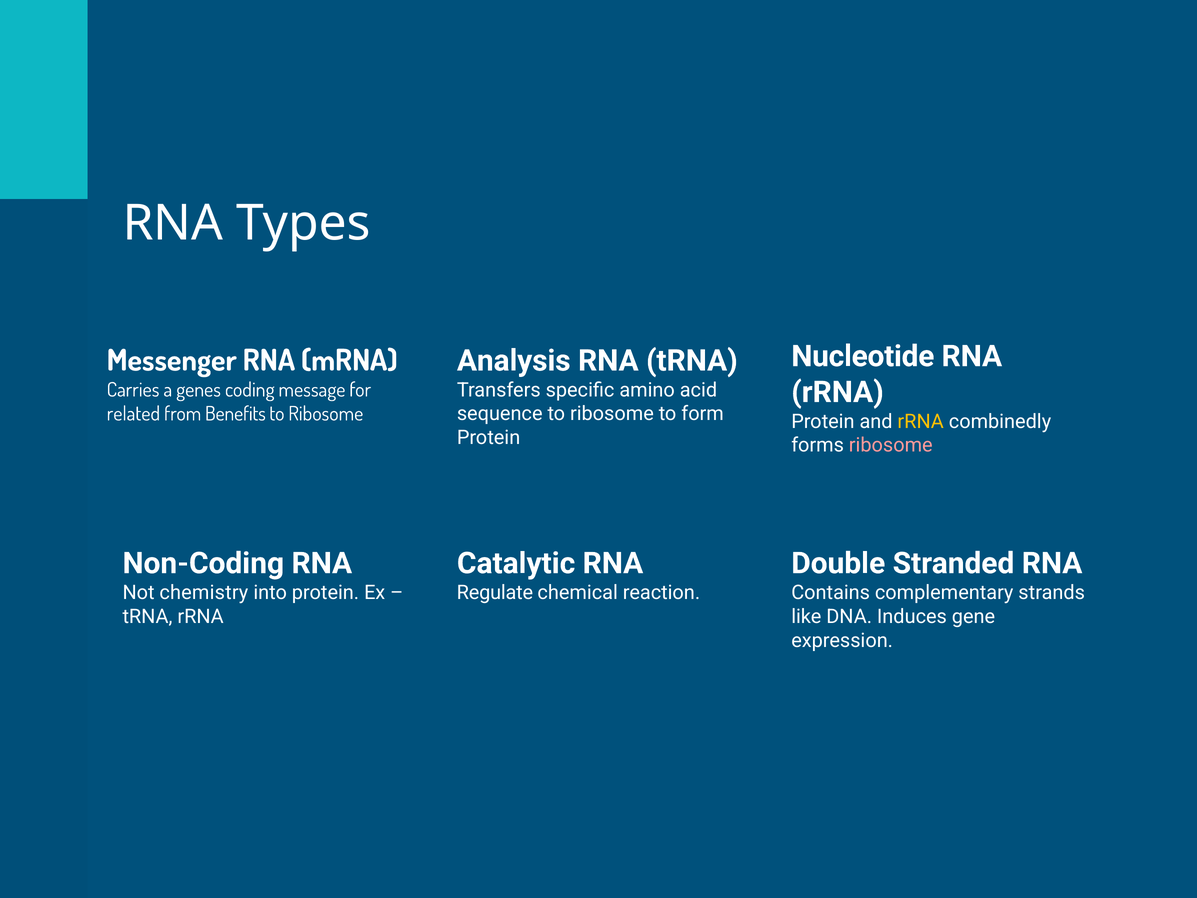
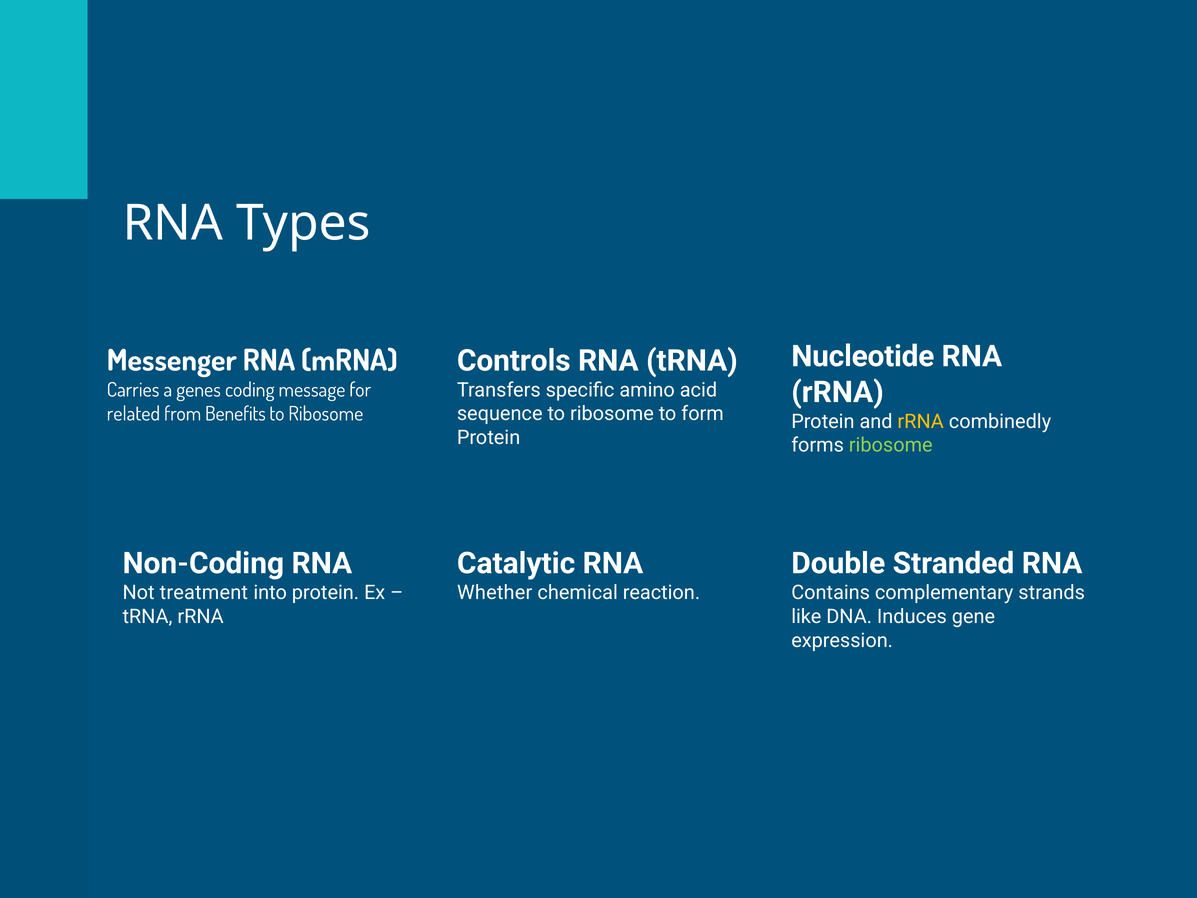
Analysis: Analysis -> Controls
ribosome at (891, 445) colour: pink -> light green
chemistry: chemistry -> treatment
Regulate: Regulate -> Whether
